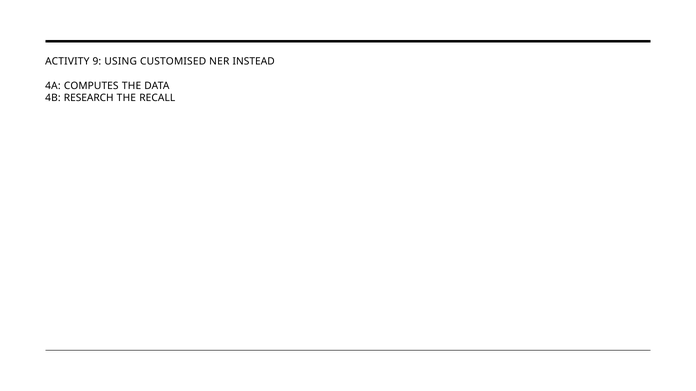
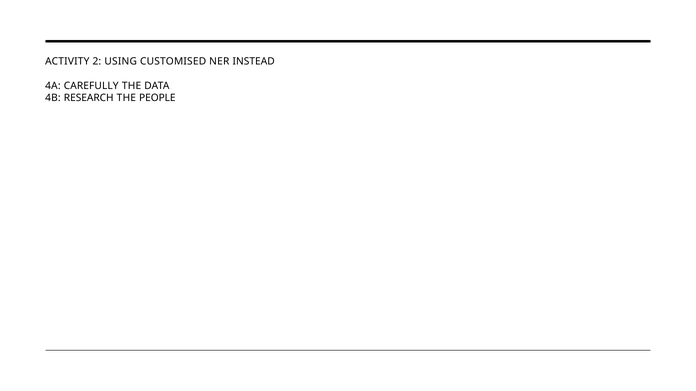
9: 9 -> 2
COMPUTES: COMPUTES -> CAREFULLY
RECALL: RECALL -> PEOPLE
